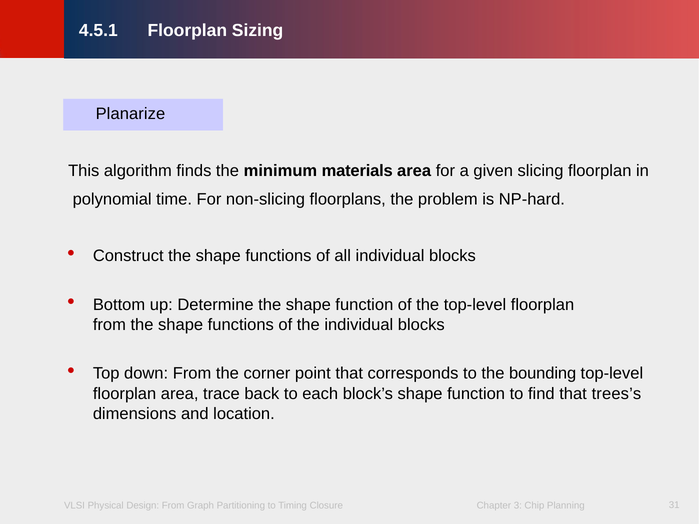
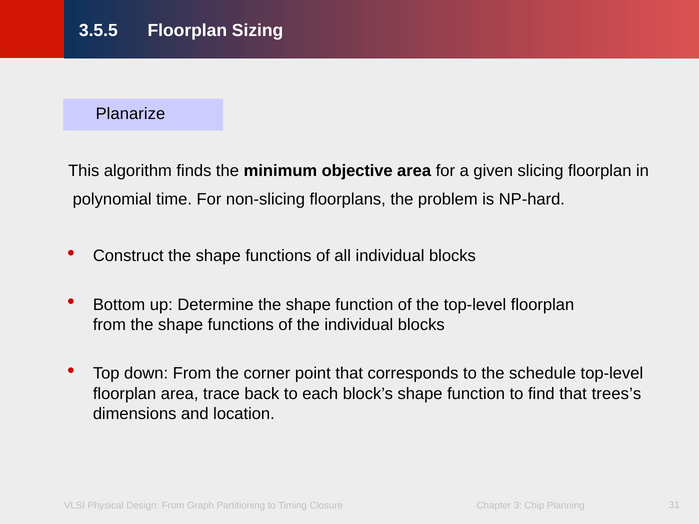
4.5.1: 4.5.1 -> 3.5.5
materials: materials -> objective
bounding: bounding -> schedule
